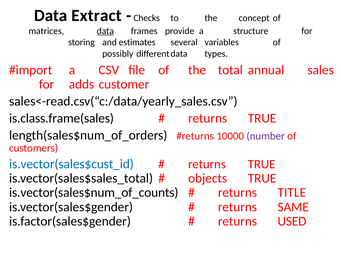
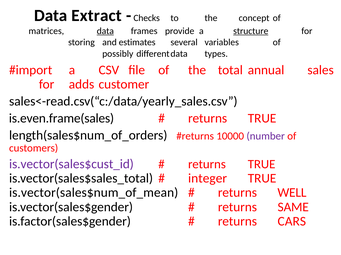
structure underline: none -> present
is.class.frame(sales: is.class.frame(sales -> is.even.frame(sales
is.vector(sales$cust_id colour: blue -> purple
objects: objects -> integer
is.vector(sales$num_of_counts: is.vector(sales$num_of_counts -> is.vector(sales$num_of_mean
TITLE: TITLE -> WELL
USED: USED -> CARS
